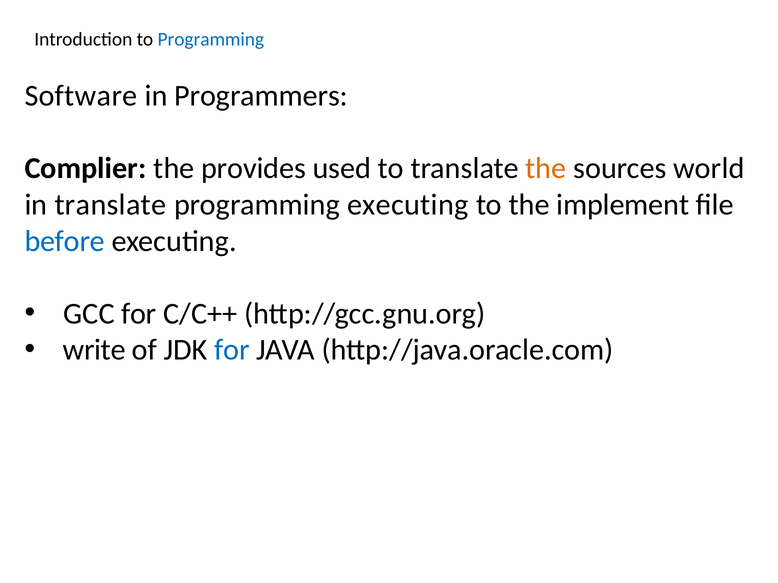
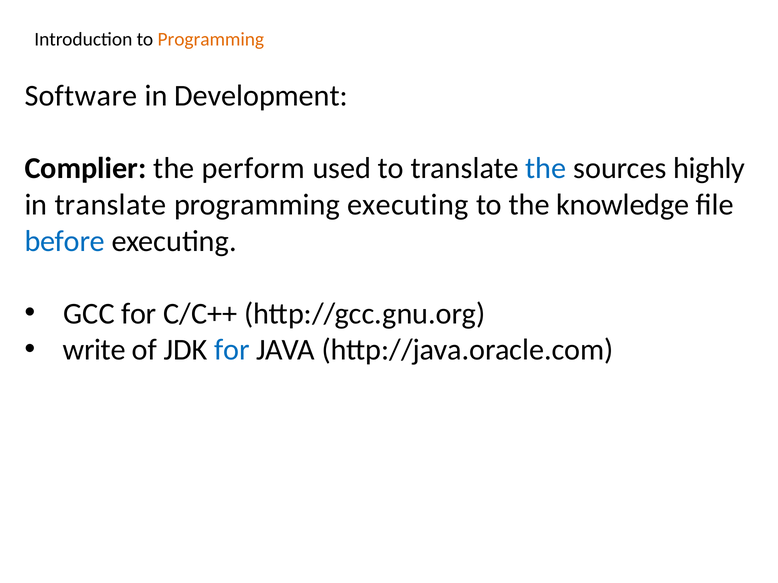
Programming at (211, 39) colour: blue -> orange
Programmers: Programmers -> Development
provides: provides -> perform
the at (546, 169) colour: orange -> blue
world: world -> highly
implement: implement -> knowledge
